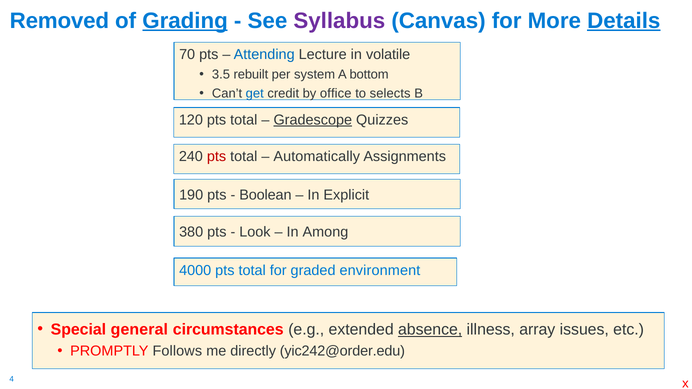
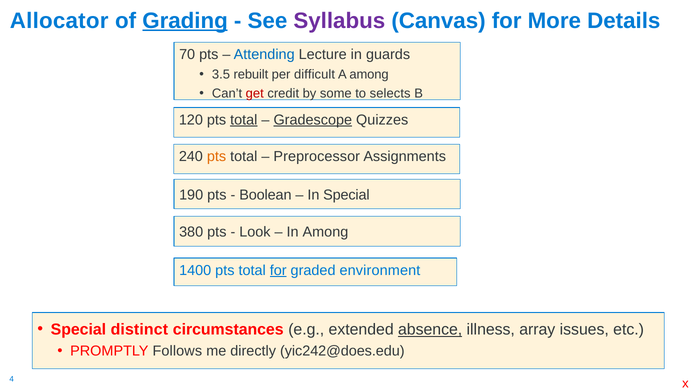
Removed: Removed -> Allocator
Details underline: present -> none
volatile: volatile -> guards
system: system -> difficult
A bottom: bottom -> among
get colour: blue -> red
office: office -> some
total at (244, 120) underline: none -> present
pts at (217, 157) colour: red -> orange
Automatically: Automatically -> Preprocessor
In Explicit: Explicit -> Special
4000: 4000 -> 1400
for at (278, 270) underline: none -> present
general: general -> distinct
yic242@order.edu: yic242@order.edu -> yic242@does.edu
